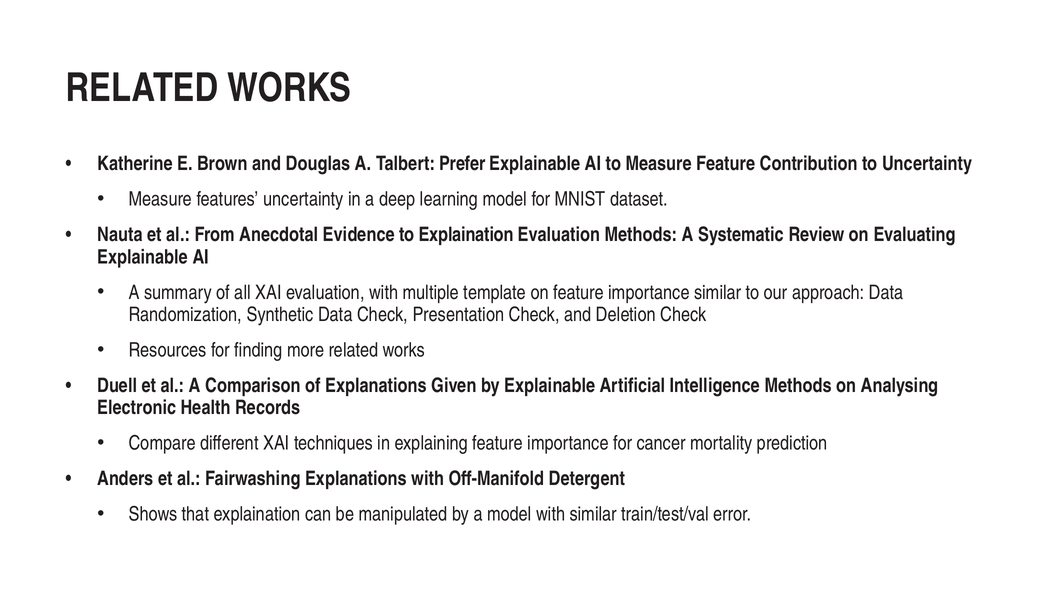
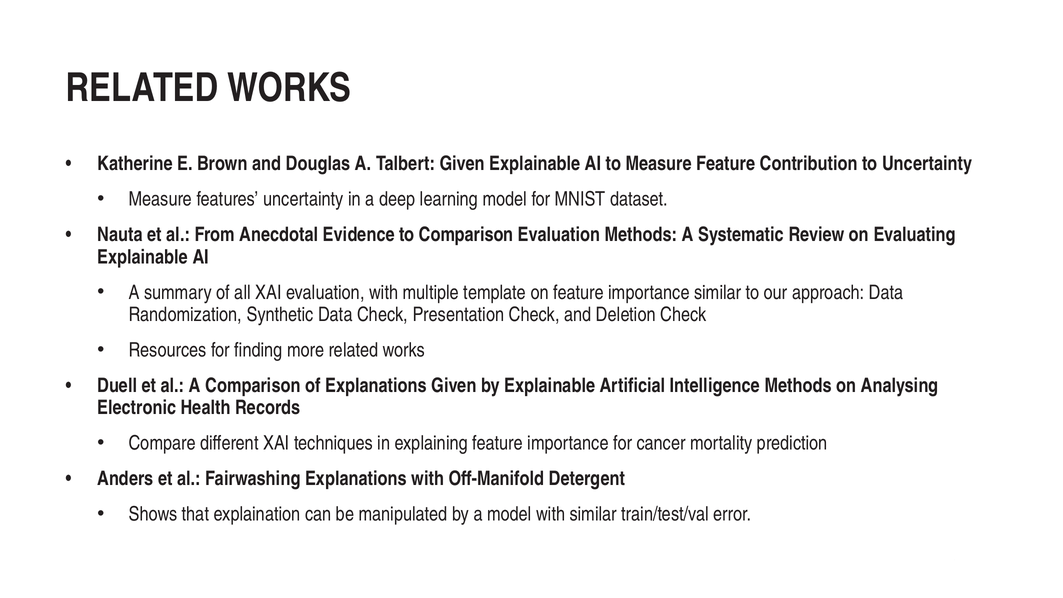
Talbert Prefer: Prefer -> Given
to Explaination: Explaination -> Comparison
